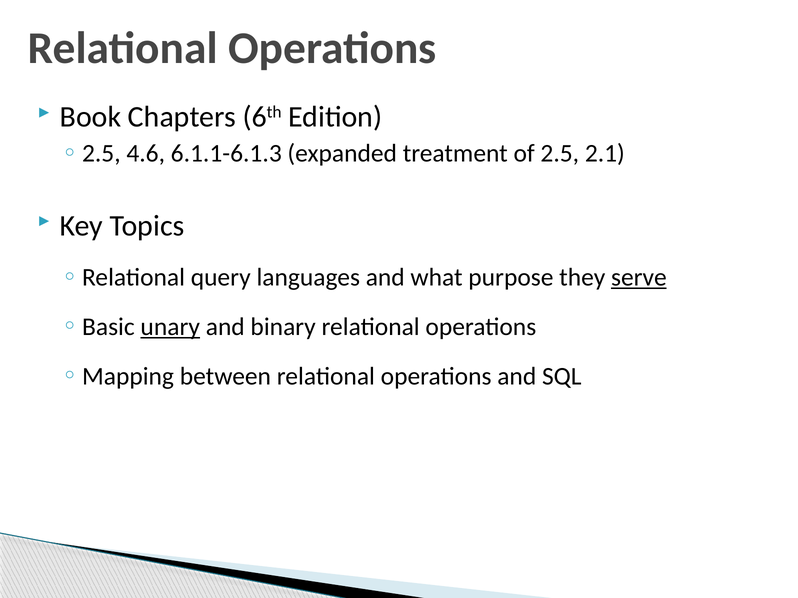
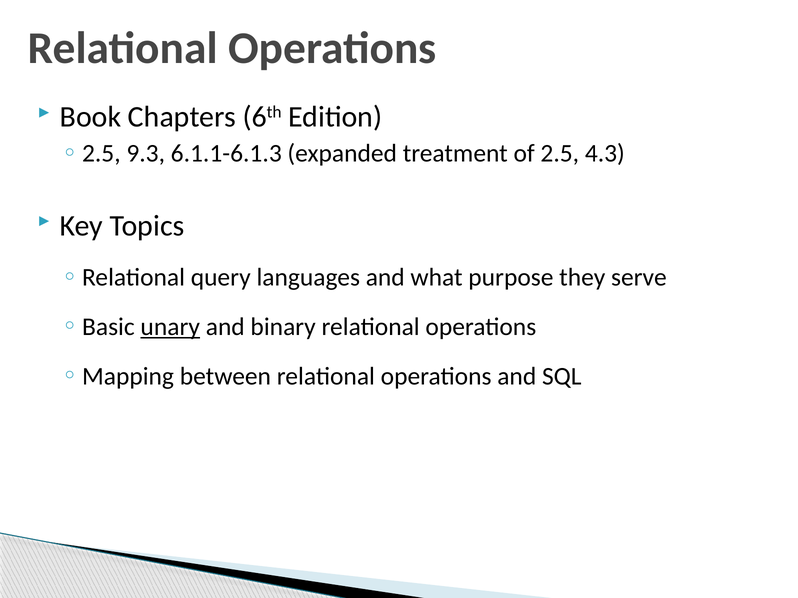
4.6: 4.6 -> 9.3
2.1: 2.1 -> 4.3
serve underline: present -> none
